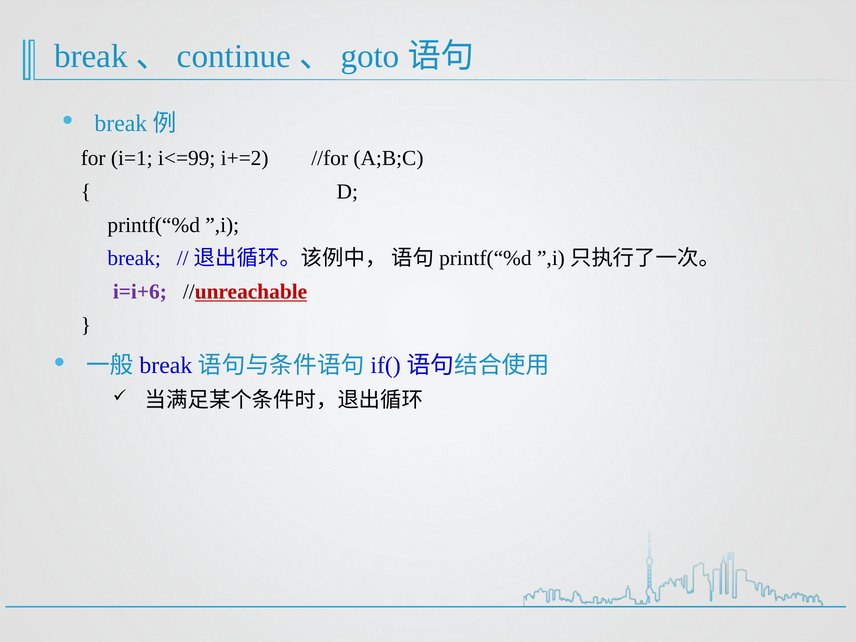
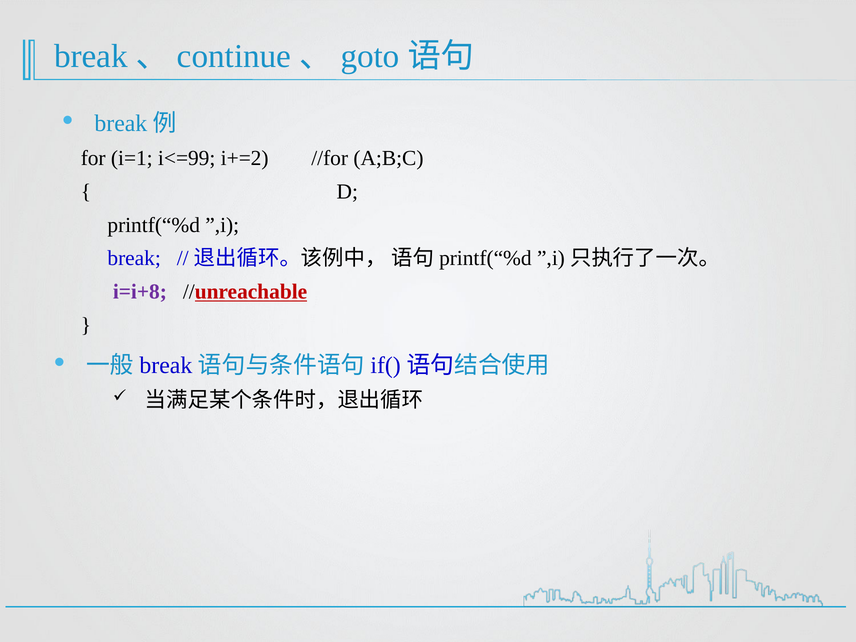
i=i+6: i=i+6 -> i=i+8
